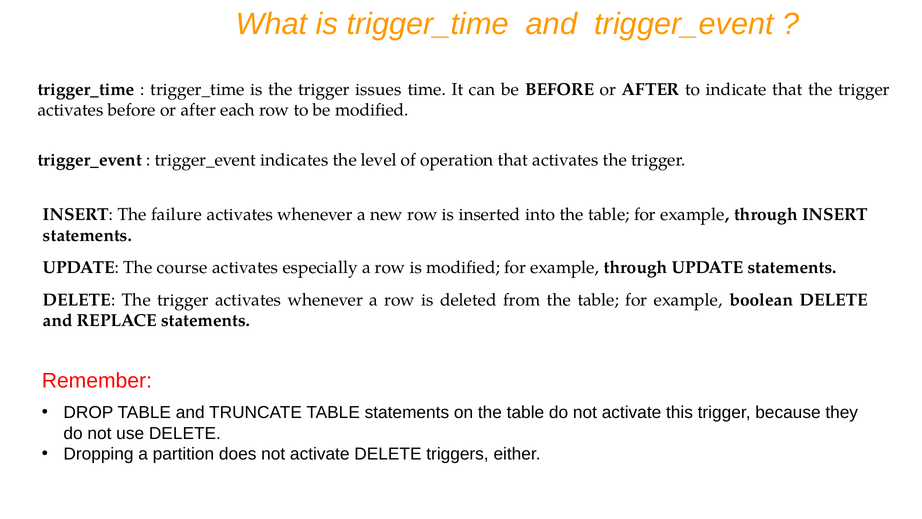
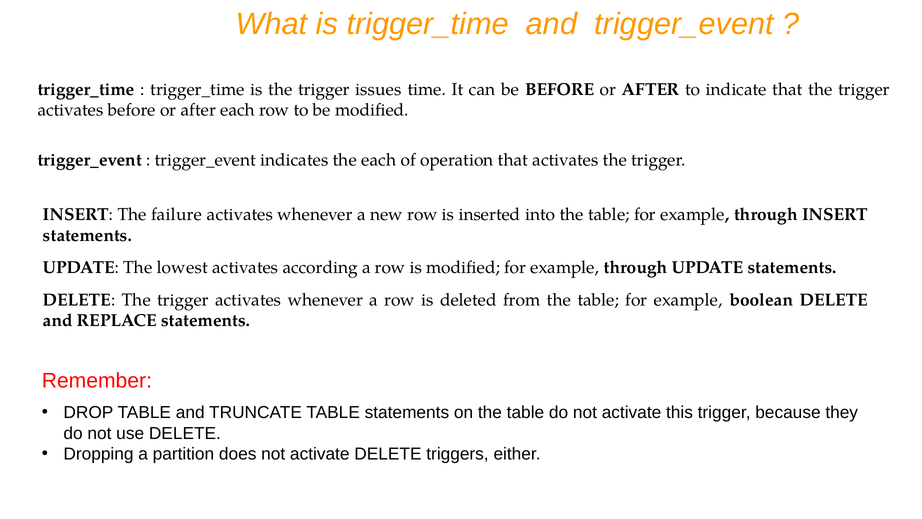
the level: level -> each
course: course -> lowest
especially: especially -> according
